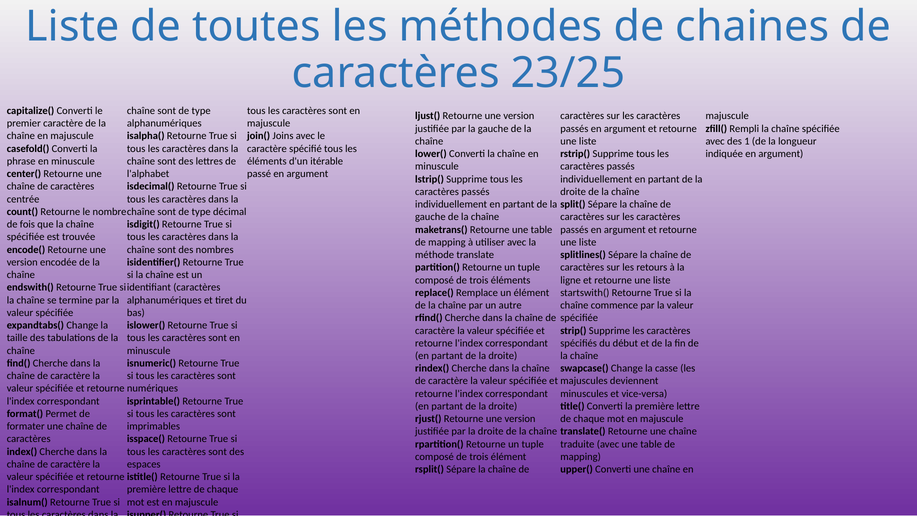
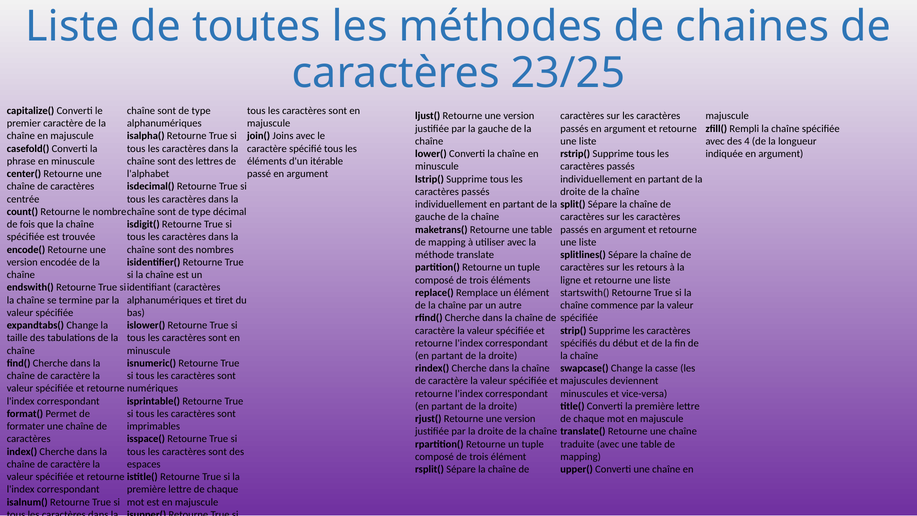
1: 1 -> 4
